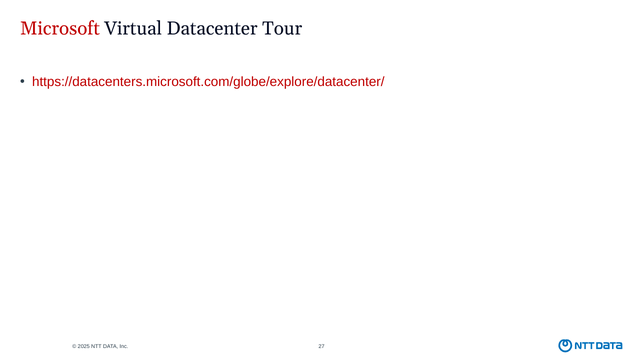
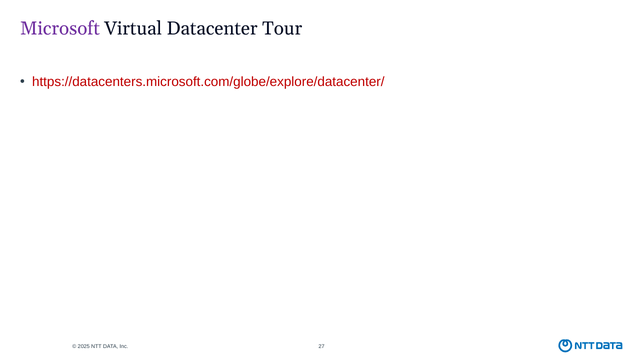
Microsoft colour: red -> purple
